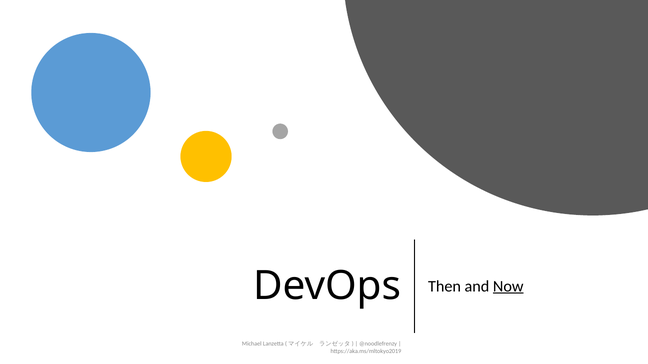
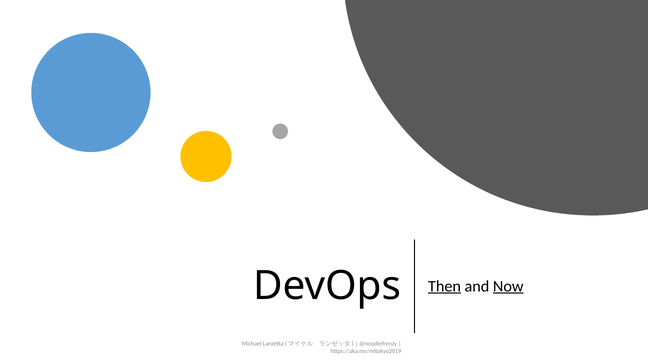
Then underline: none -> present
